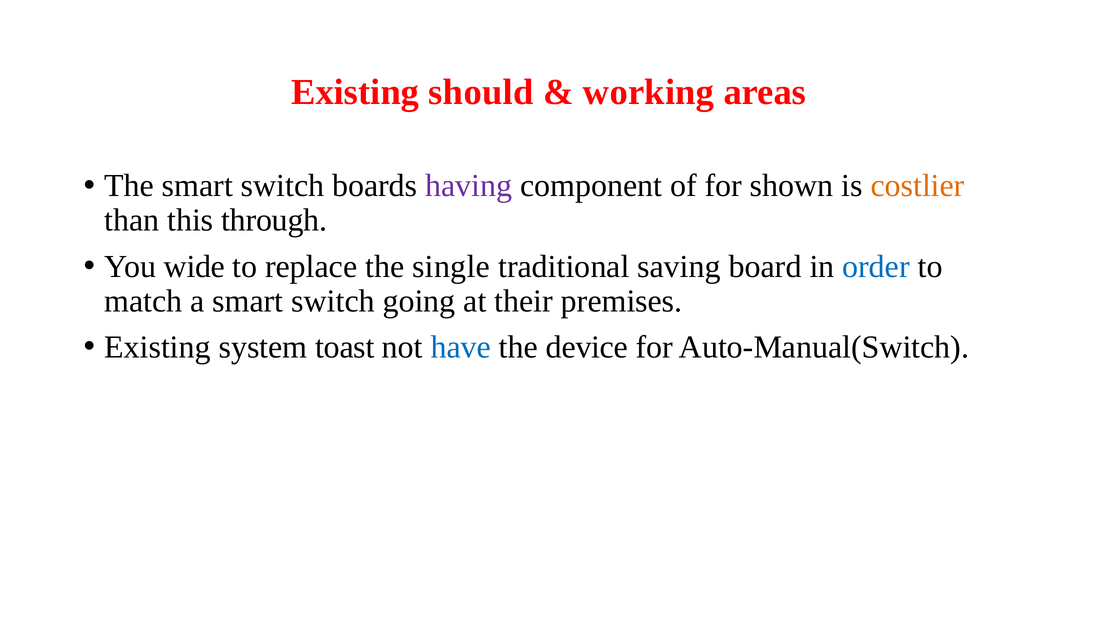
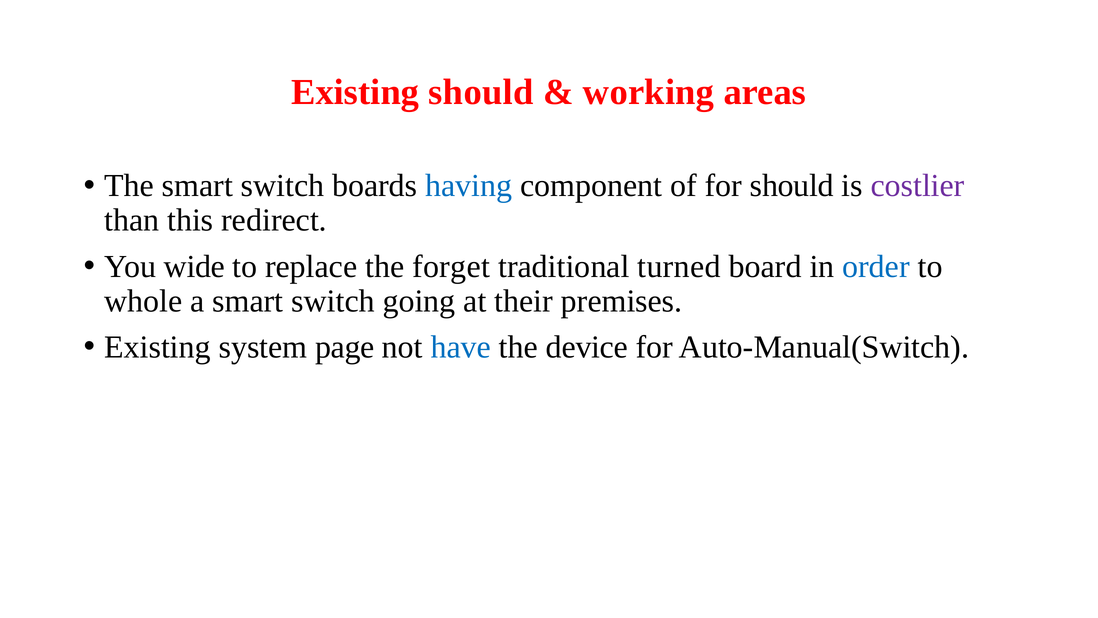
having colour: purple -> blue
for shown: shown -> should
costlier colour: orange -> purple
through: through -> redirect
single: single -> forget
saving: saving -> turned
match: match -> whole
toast: toast -> page
